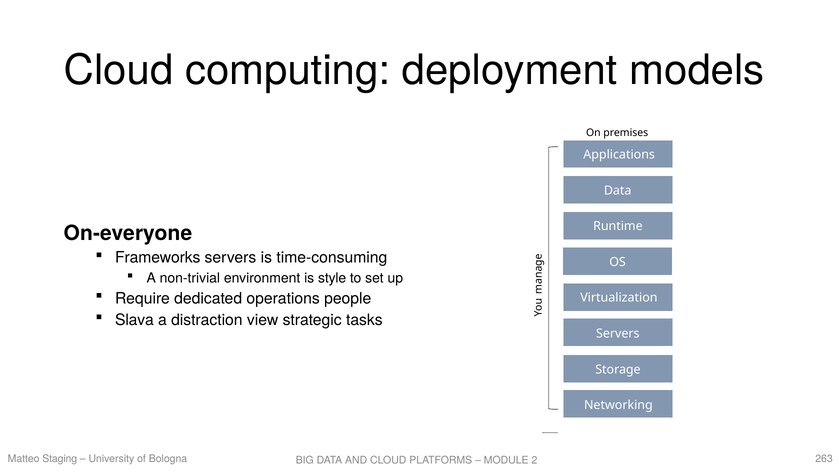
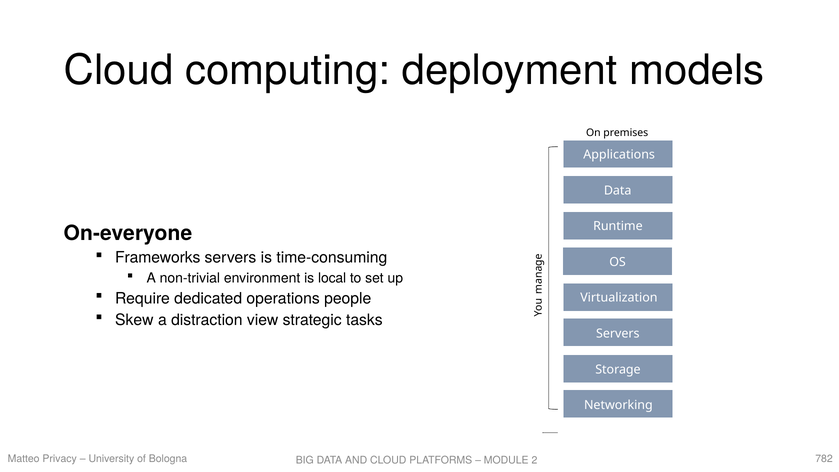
style: style -> local
Slava: Slava -> Skew
Staging: Staging -> Privacy
263: 263 -> 782
